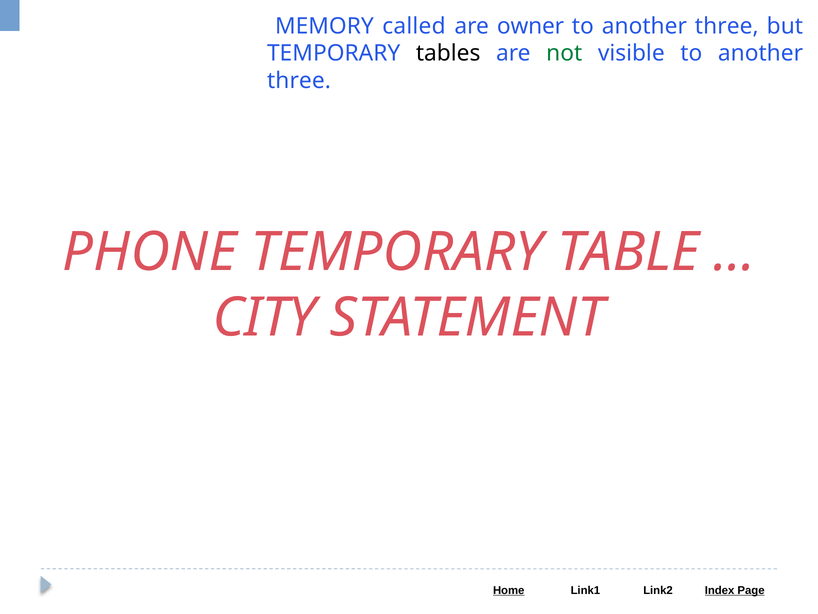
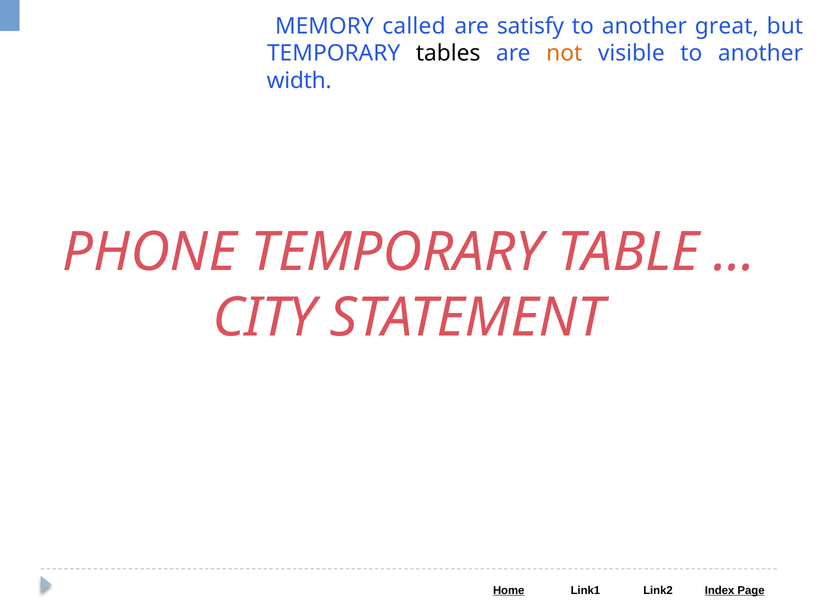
owner: owner -> satisfy
three at (727, 26): three -> great
not colour: green -> orange
three at (299, 81): three -> width
